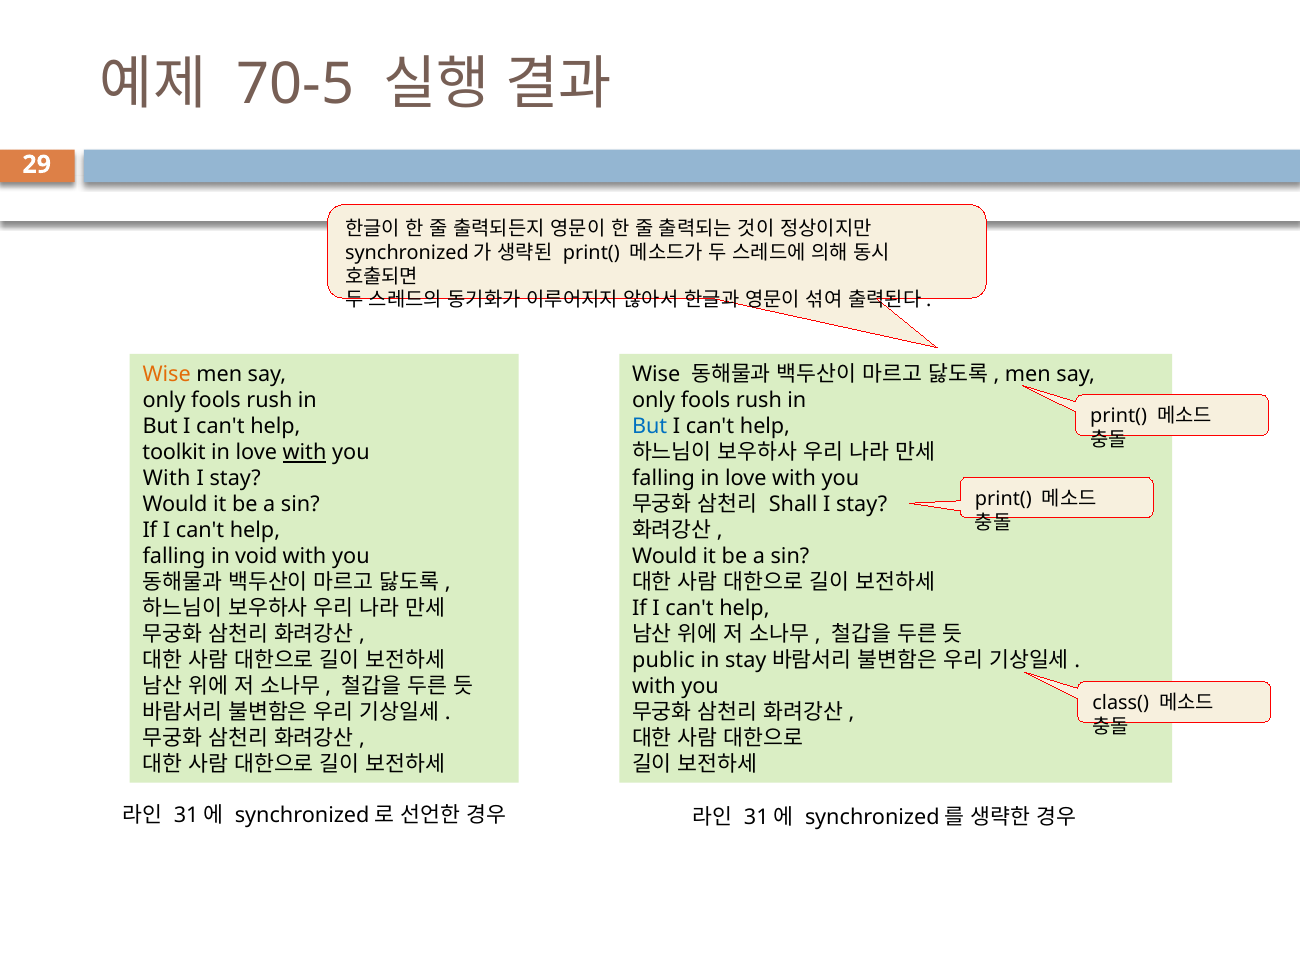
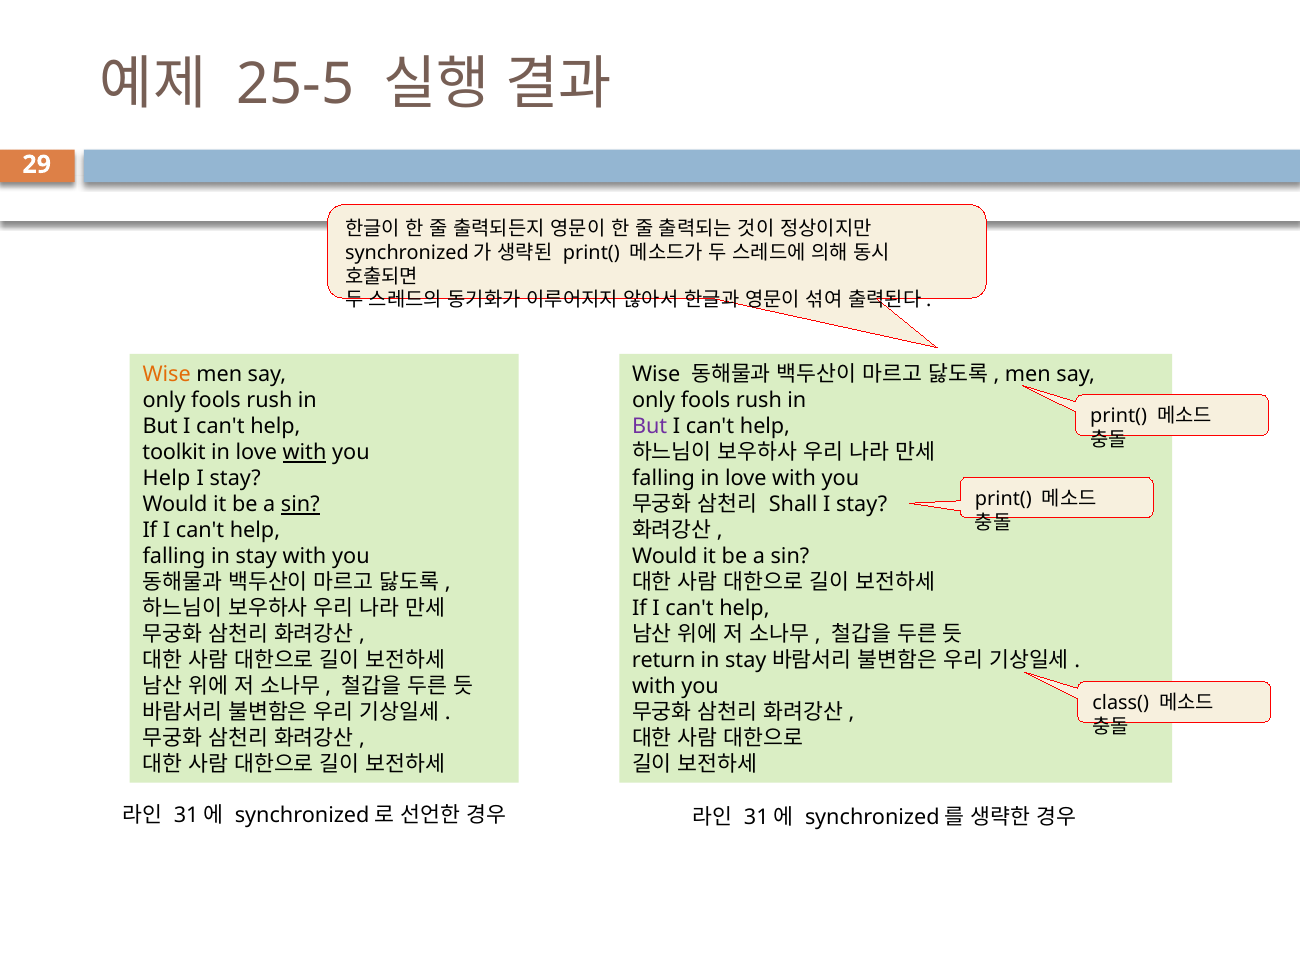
70-5: 70-5 -> 25-5
But at (650, 427) colour: blue -> purple
With at (167, 479): With -> Help
sin at (300, 505) underline: none -> present
falling in void: void -> stay
public: public -> return
